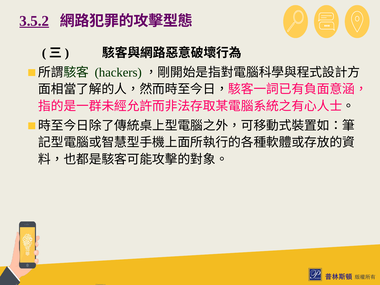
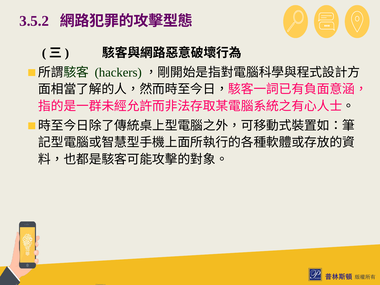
3.5.2 underline: present -> none
